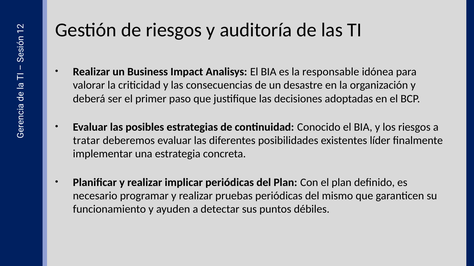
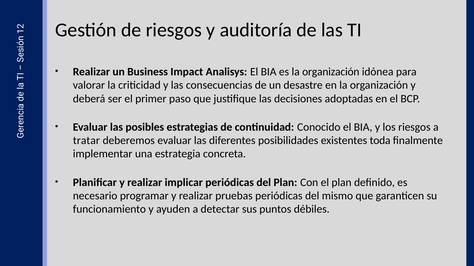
es la responsable: responsable -> organización
líder: líder -> toda
